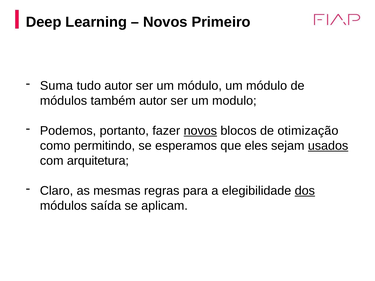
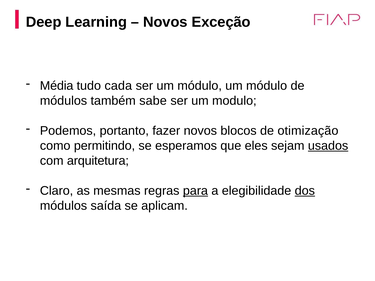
Primeiro: Primeiro -> Exceção
Suma: Suma -> Média
tudo autor: autor -> cada
também autor: autor -> sabe
novos at (200, 131) underline: present -> none
para underline: none -> present
